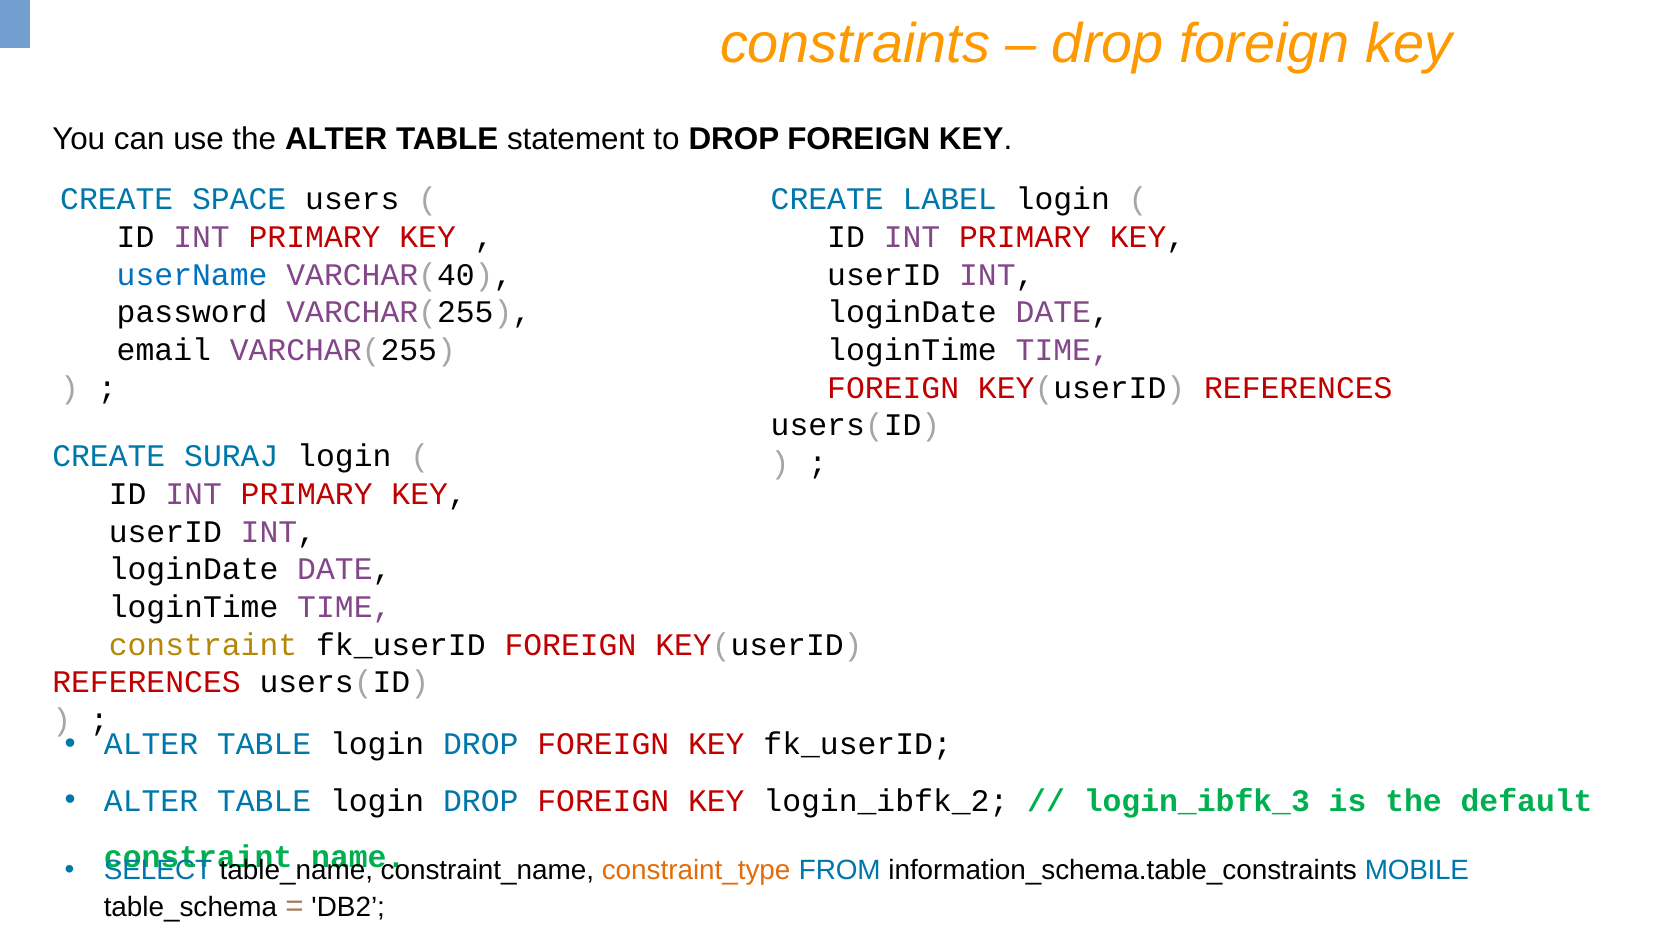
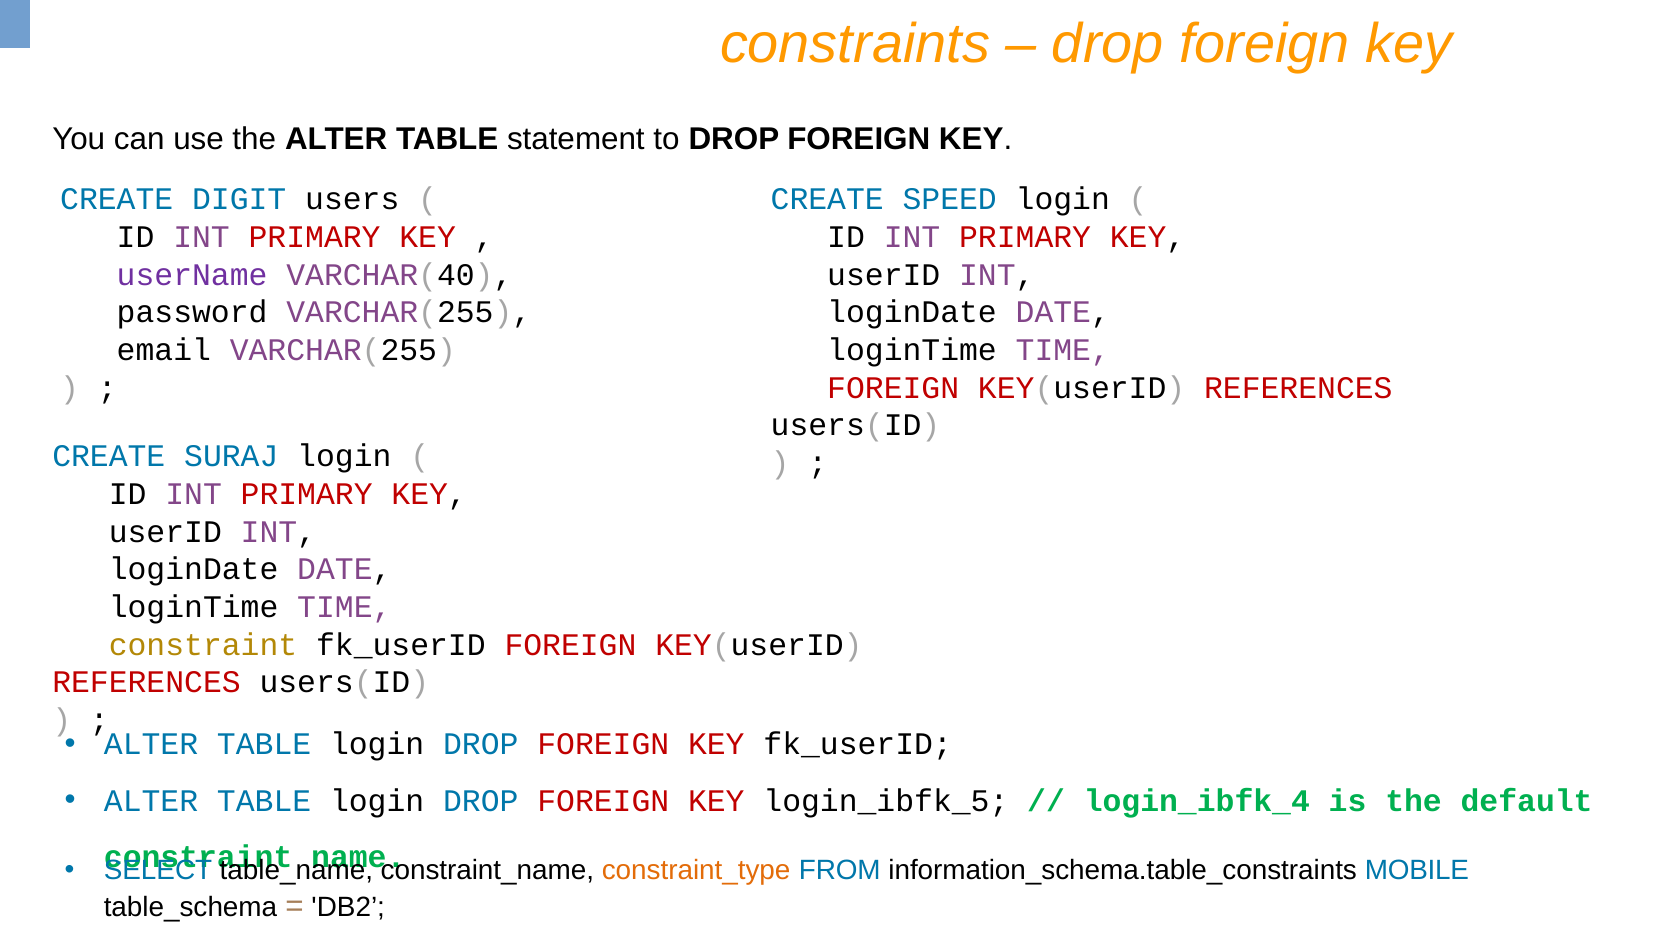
SPACE: SPACE -> DIGIT
LABEL: LABEL -> SPEED
userName colour: blue -> purple
login_ibfk_2: login_ibfk_2 -> login_ibfk_5
login_ibfk_3: login_ibfk_3 -> login_ibfk_4
